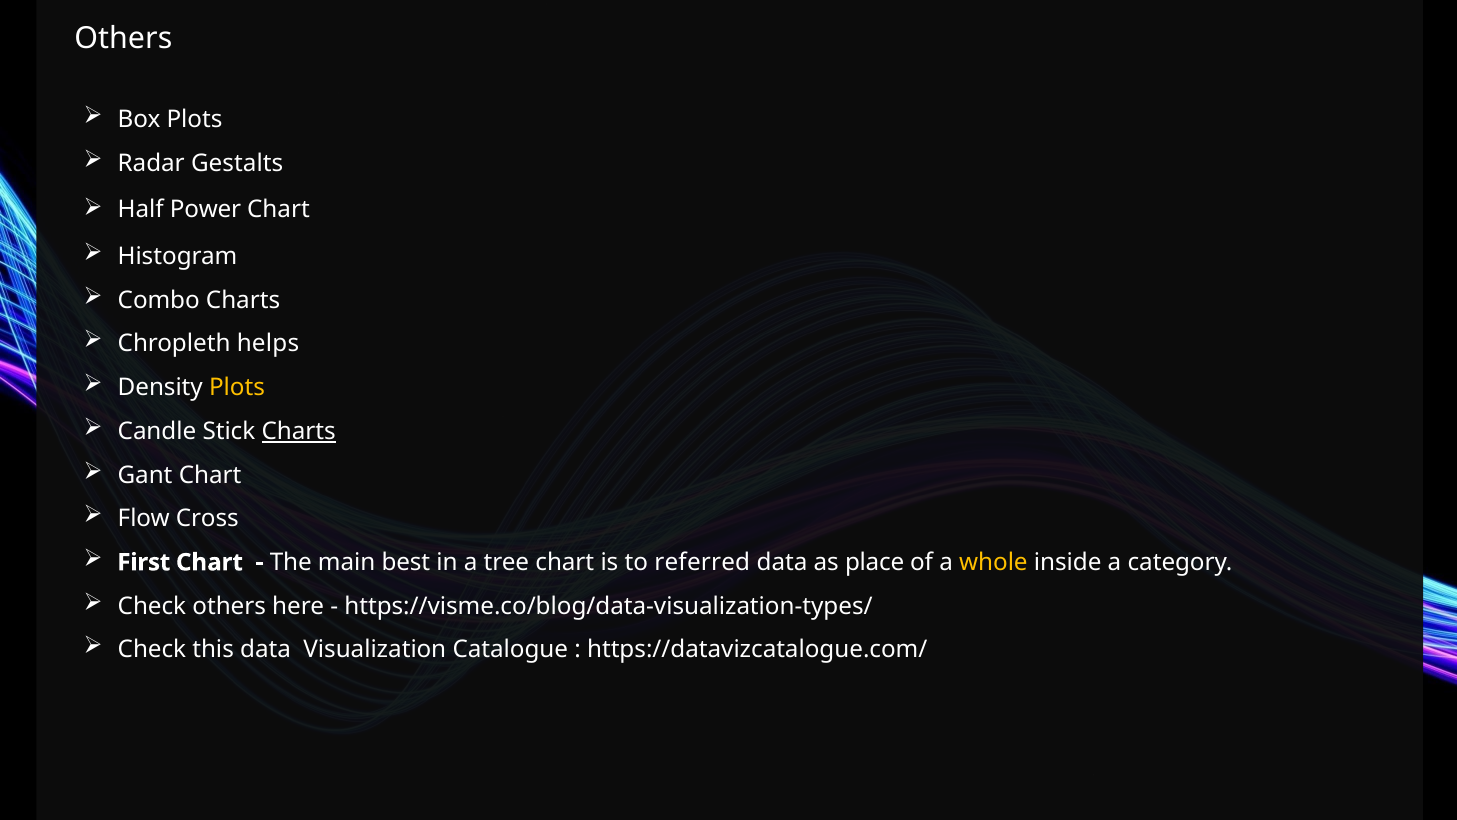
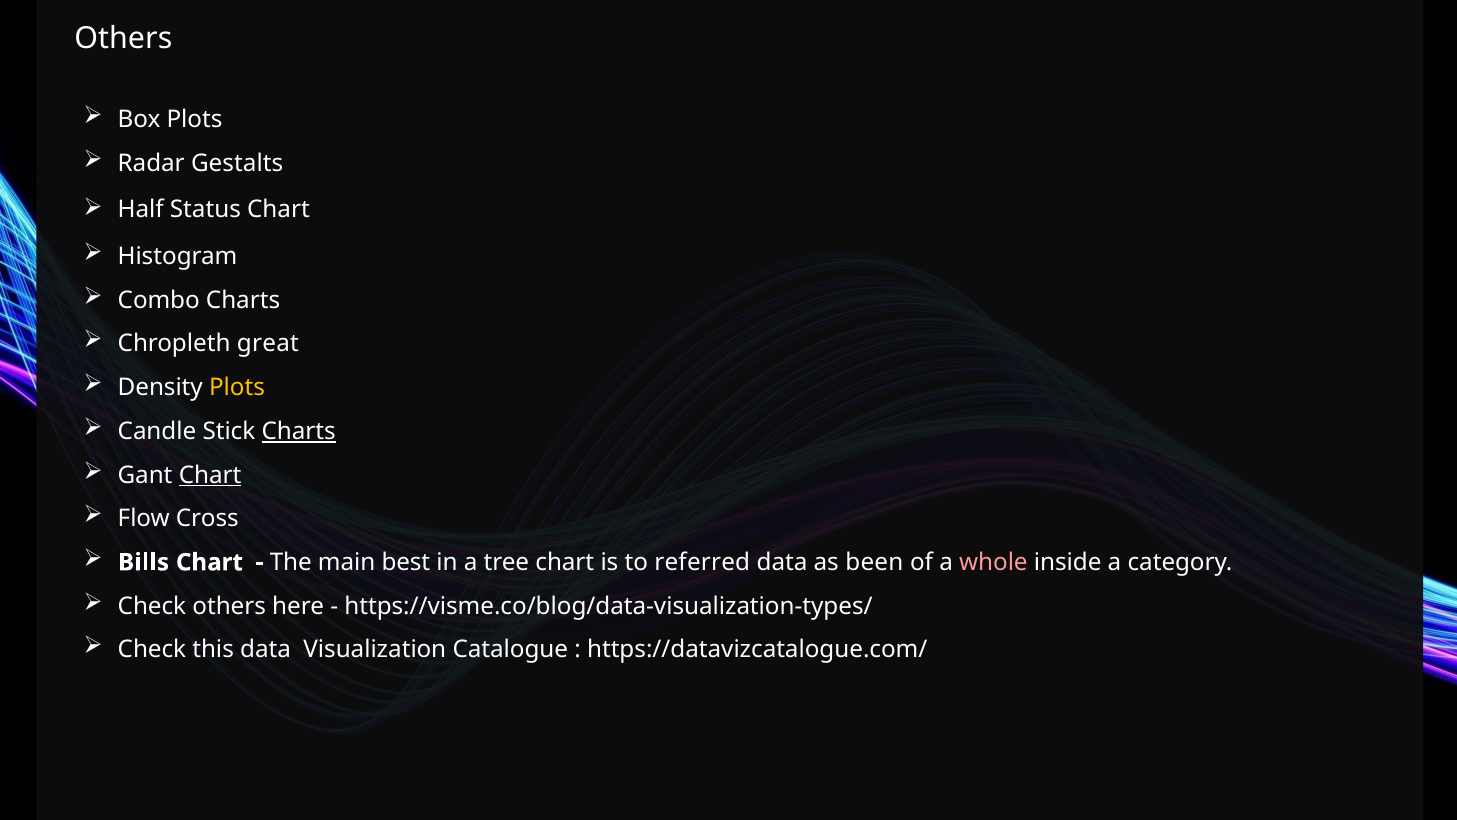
Power: Power -> Status
helps: helps -> great
Chart at (210, 475) underline: none -> present
First: First -> Bills
place: place -> been
whole colour: yellow -> pink
